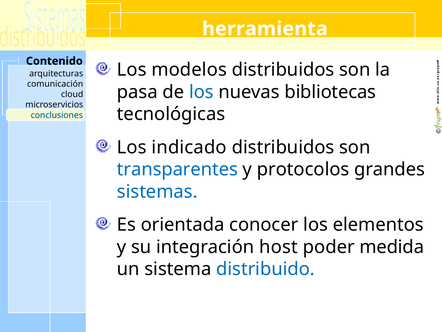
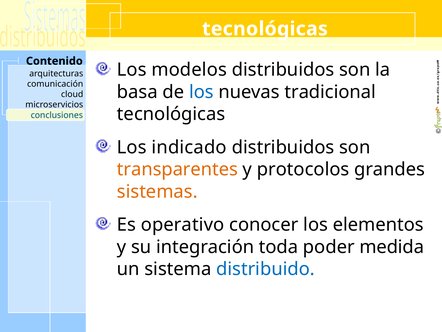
herramienta at (265, 29): herramienta -> tecnológicas
pasa: pasa -> basa
bibliotecas: bibliotecas -> tradicional
transparentes colour: blue -> orange
sistemas colour: blue -> orange
orientada: orientada -> operativo
host: host -> toda
